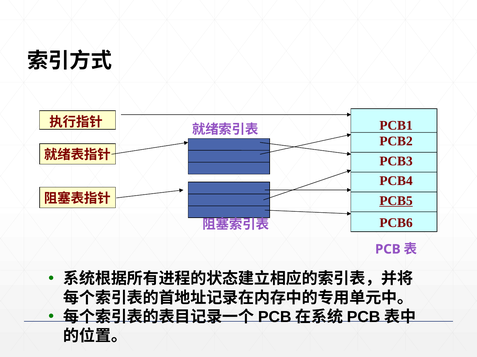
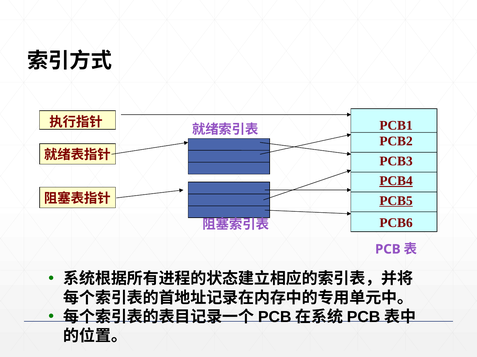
PCB4 underline: none -> present
